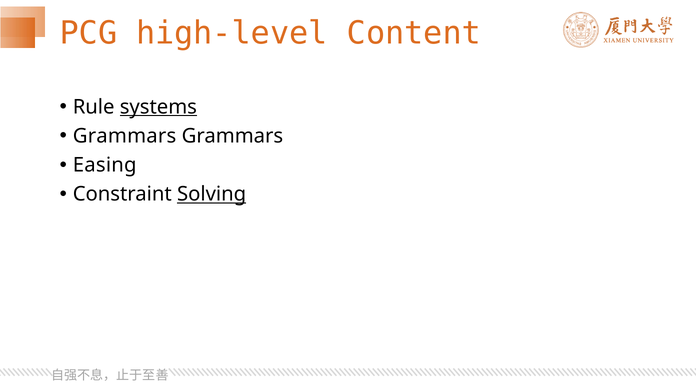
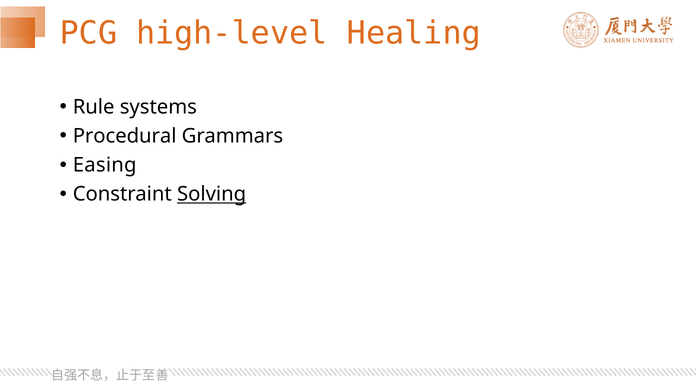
Content: Content -> Healing
systems underline: present -> none
Grammars at (125, 136): Grammars -> Procedural
